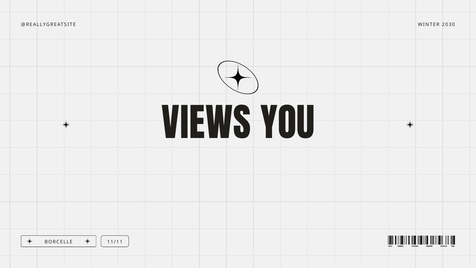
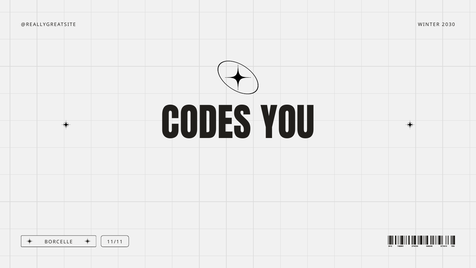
VIEWS: VIEWS -> CODES
